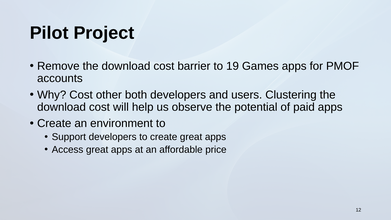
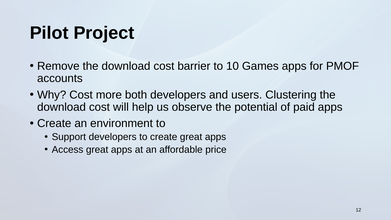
19: 19 -> 10
other: other -> more
